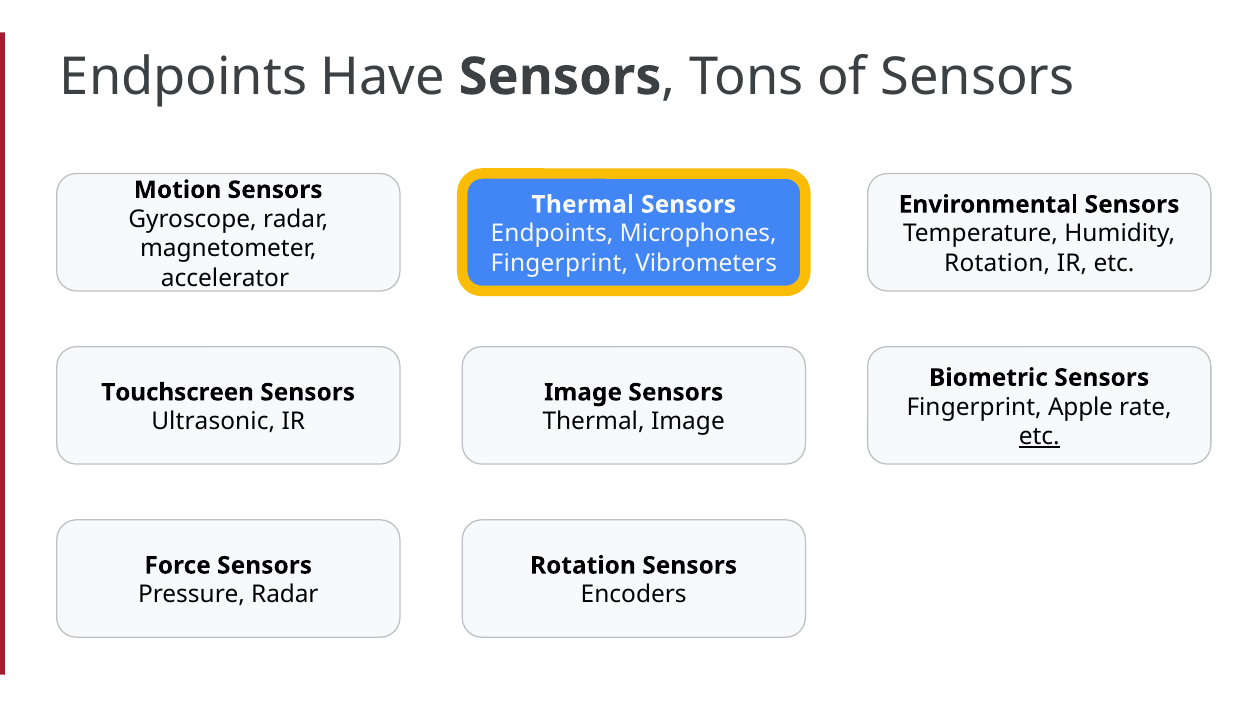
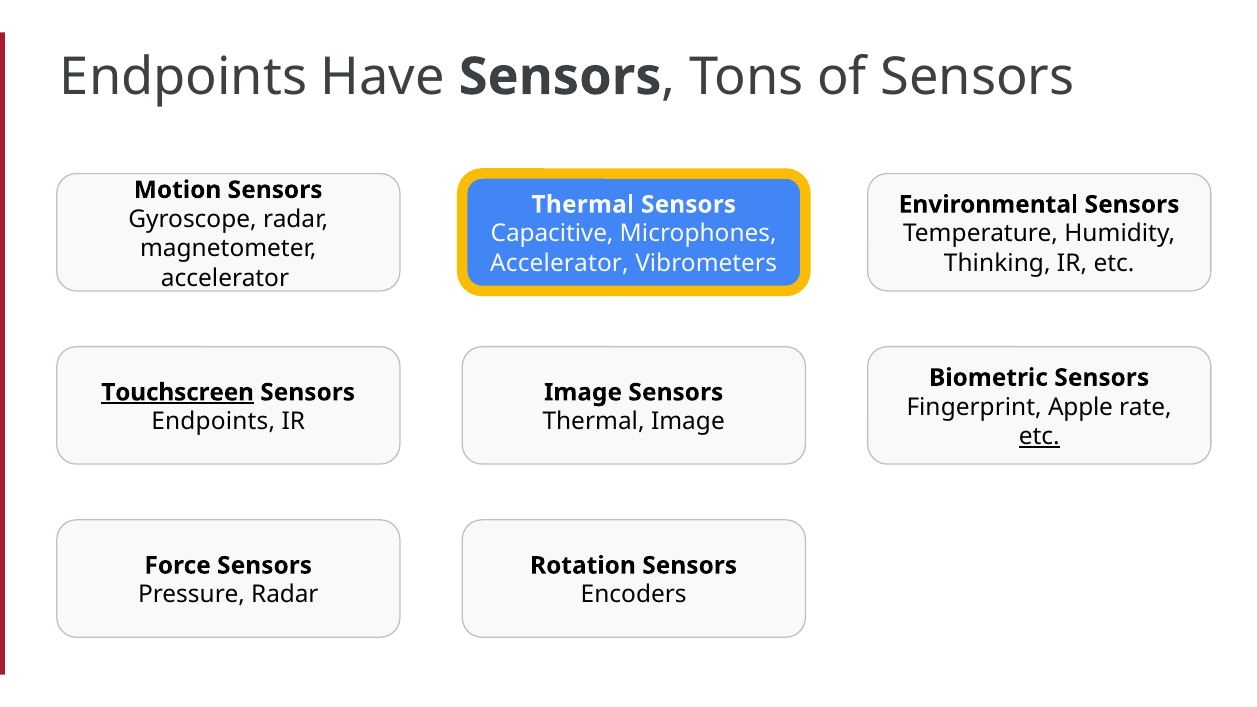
Endpoints at (552, 234): Endpoints -> Capacitive
Fingerprint at (559, 263): Fingerprint -> Accelerator
Rotation at (997, 263): Rotation -> Thinking
Touchscreen underline: none -> present
Ultrasonic at (213, 422): Ultrasonic -> Endpoints
